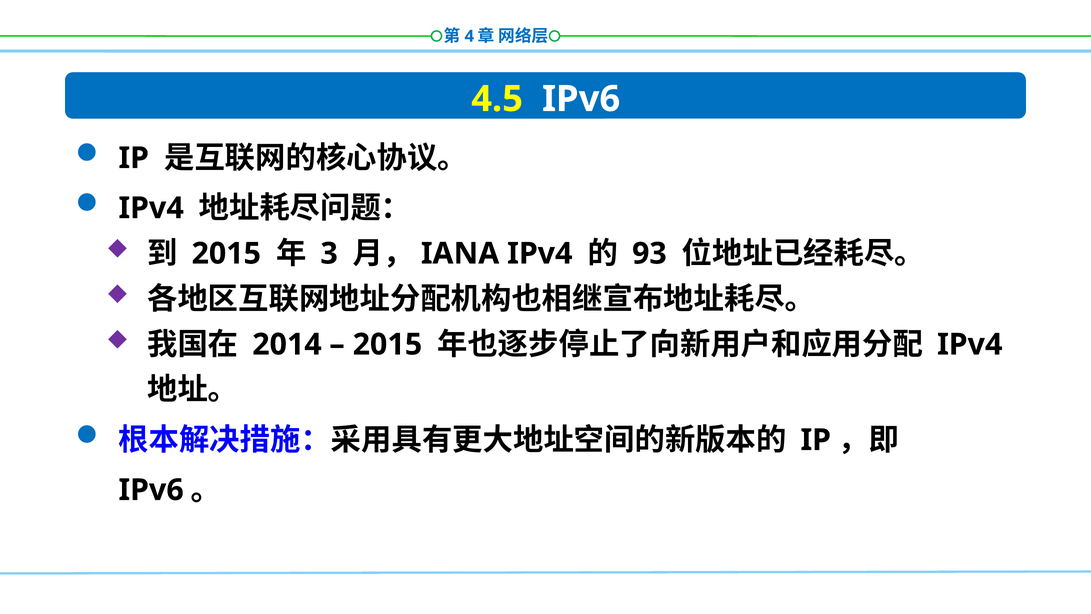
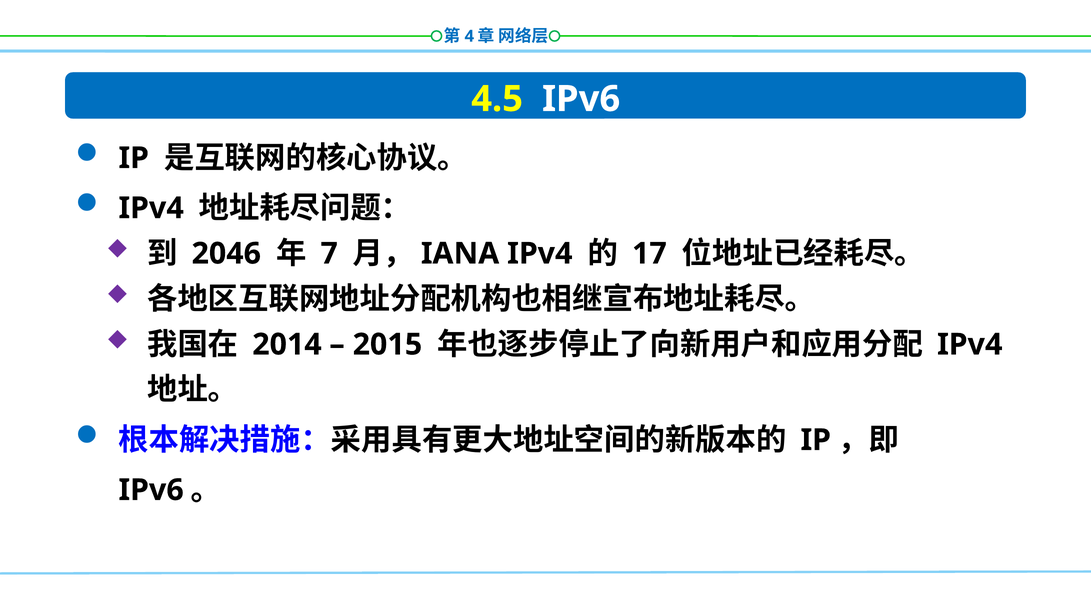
2015 at (226, 253): 2015 -> 2046
3: 3 -> 7
93: 93 -> 17
